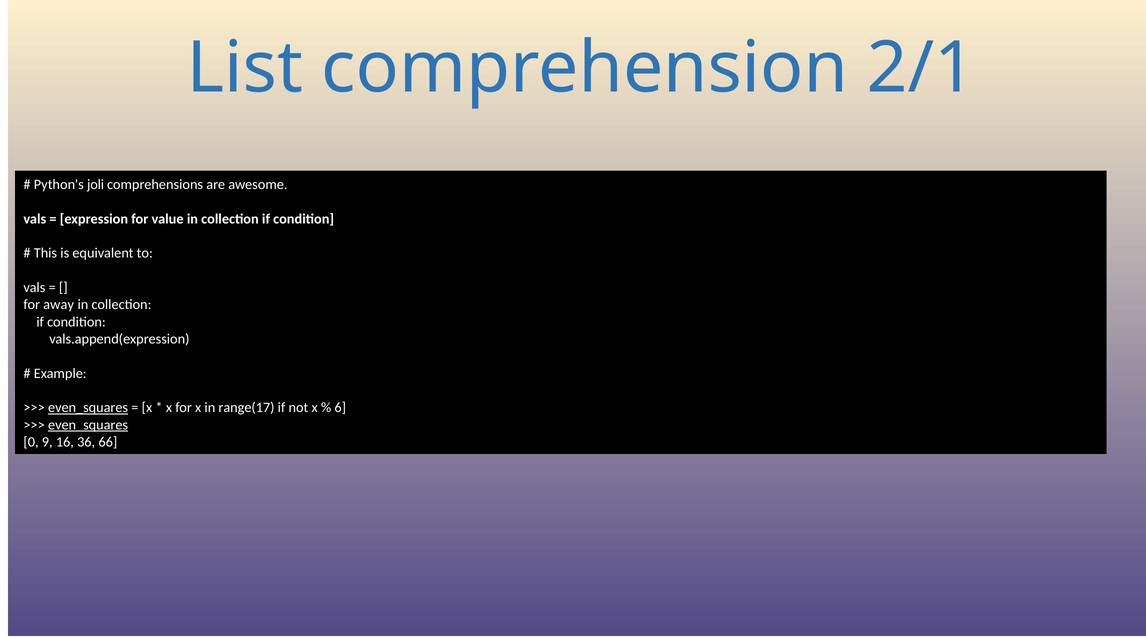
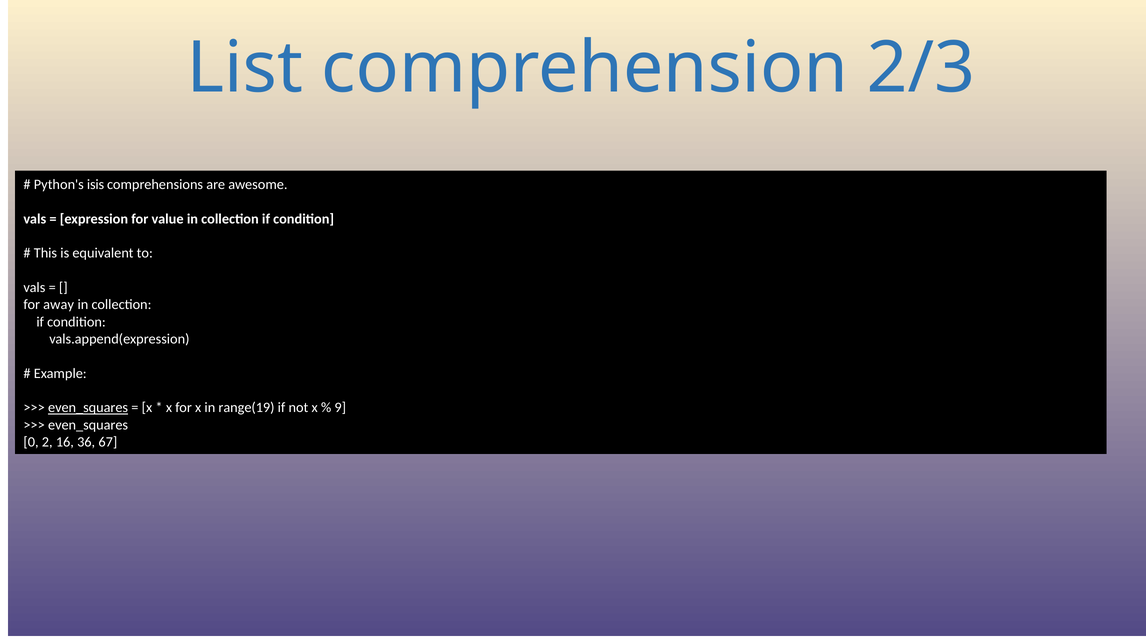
2/1: 2/1 -> 2/3
joli: joli -> isis
range(17: range(17 -> range(19
6: 6 -> 9
even_squares at (88, 425) underline: present -> none
9: 9 -> 2
66: 66 -> 67
